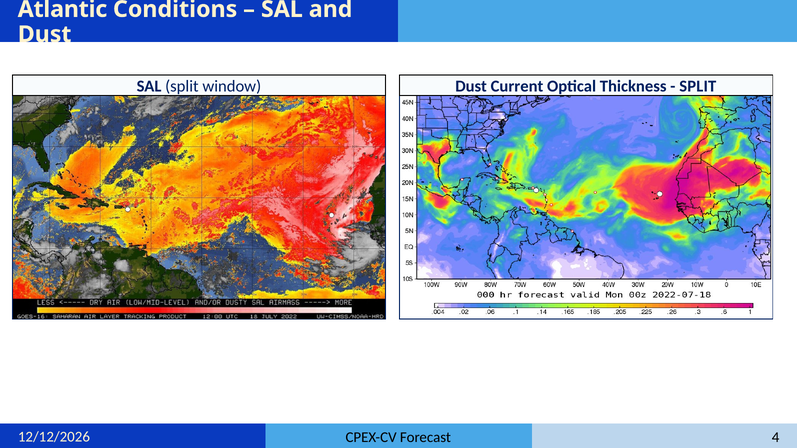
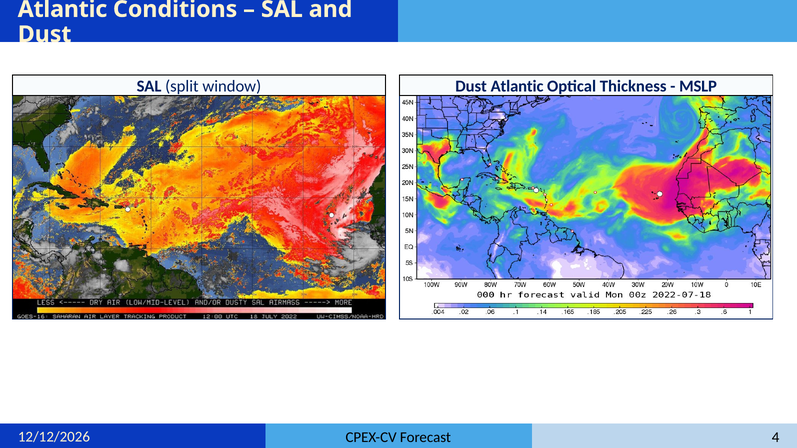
Dust Current: Current -> Atlantic
SPLIT at (698, 86): SPLIT -> MSLP
